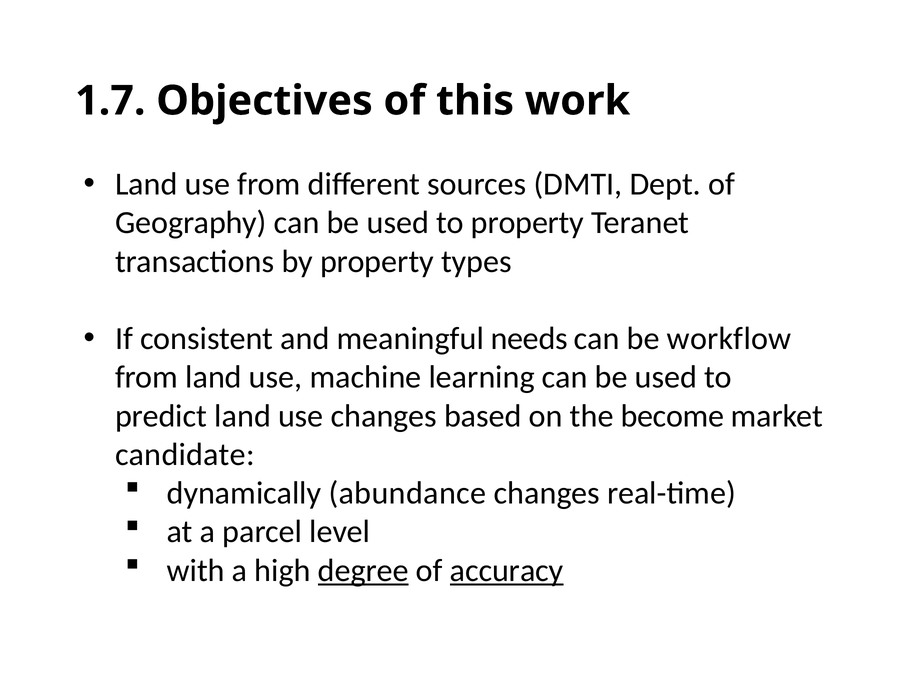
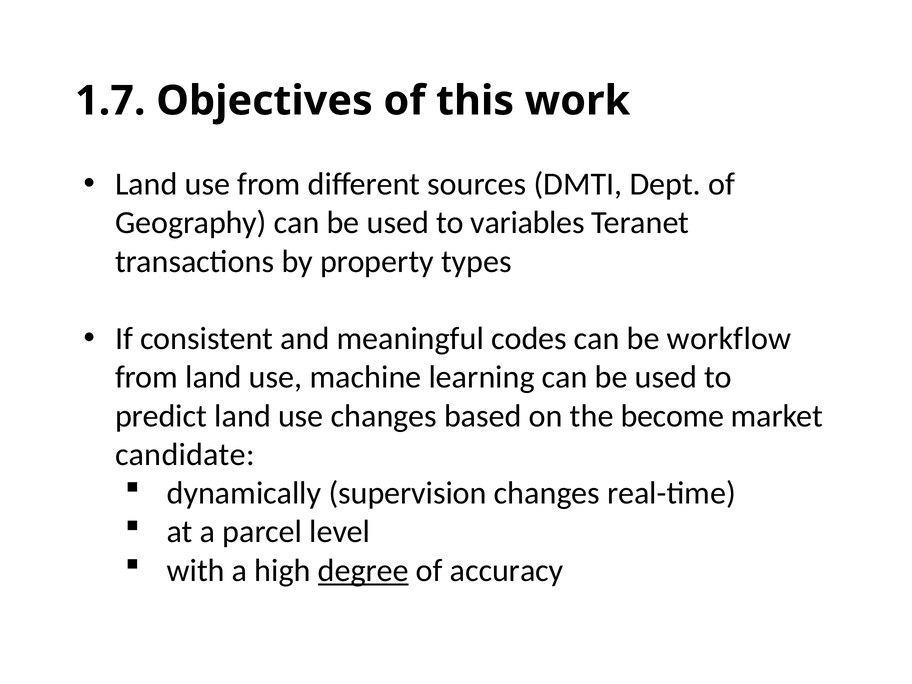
to property: property -> variables
needs: needs -> codes
abundance: abundance -> supervision
accuracy underline: present -> none
